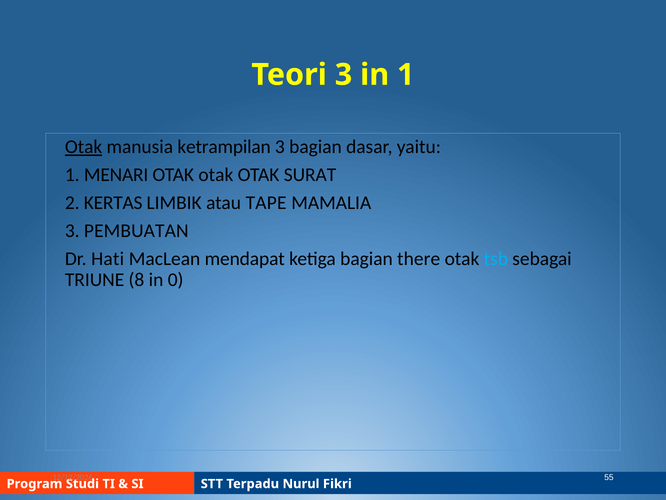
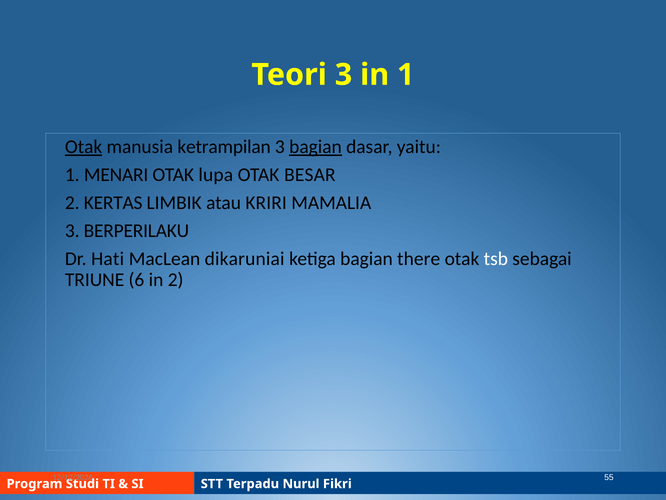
bagian at (315, 147) underline: none -> present
otak at (216, 175): otak -> lupa
SURAT: SURAT -> BESAR
TAPE: TAPE -> KRIRI
PEMBUATAN: PEMBUATAN -> BERPERILAKU
mendapat: mendapat -> dikaruniai
tsb colour: light blue -> white
8: 8 -> 6
in 0: 0 -> 2
